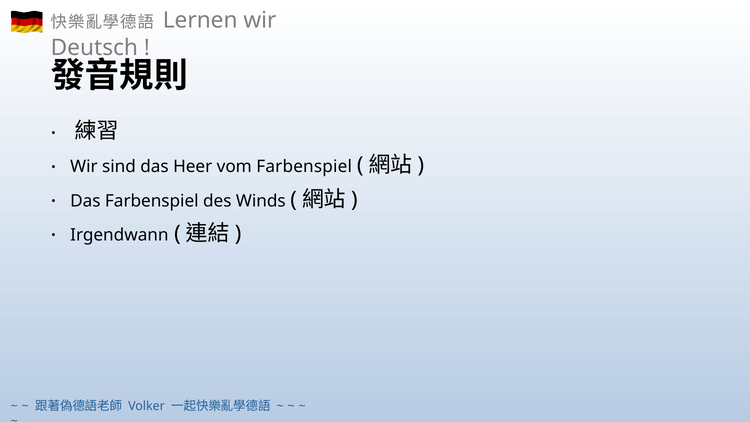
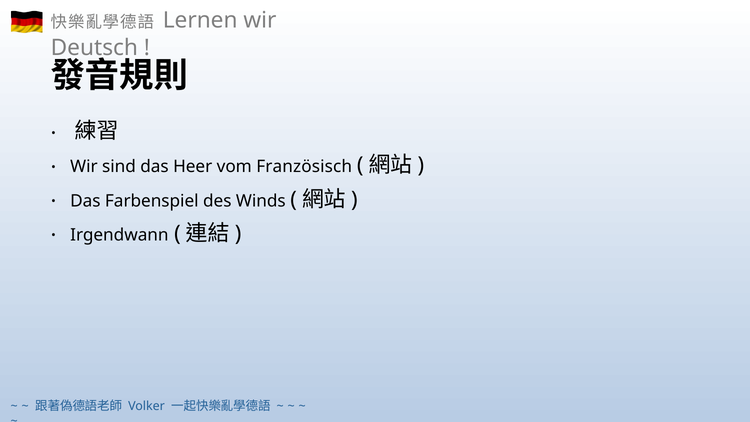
vom Farbenspiel: Farbenspiel -> Französisch
